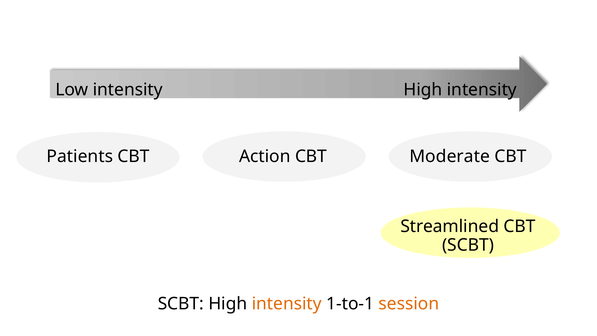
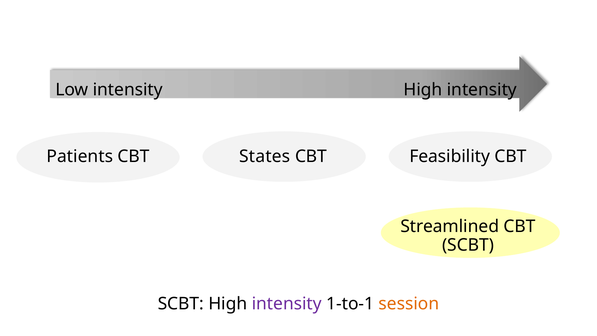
Action: Action -> States
Moderate: Moderate -> Feasibility
intensity at (287, 303) colour: orange -> purple
